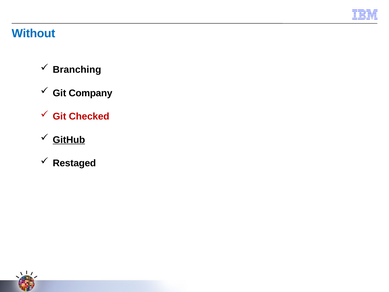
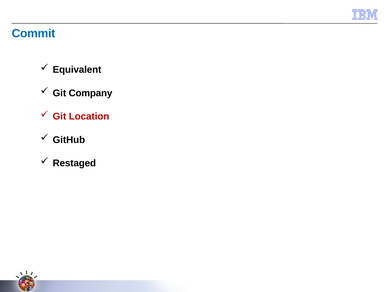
Without: Without -> Commit
Branching: Branching -> Equivalent
Checked: Checked -> Location
GitHub underline: present -> none
